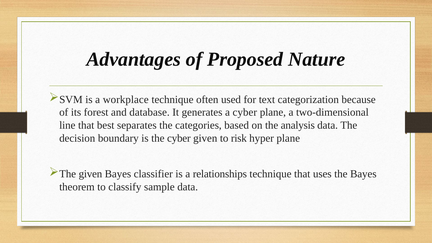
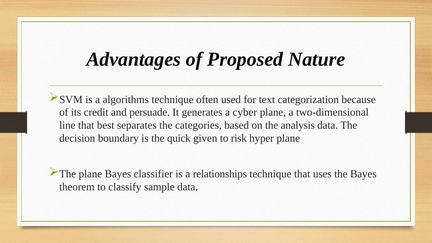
workplace: workplace -> algorithms
forest: forest -> credit
database: database -> persuade
the cyber: cyber -> quick
The given: given -> plane
